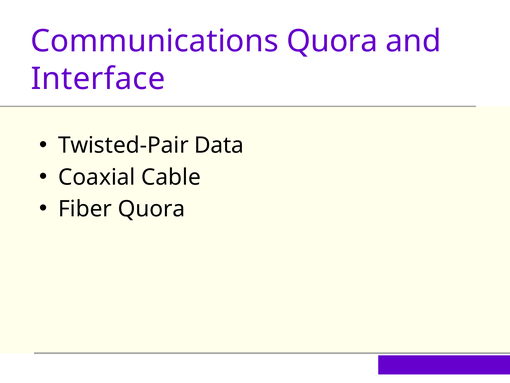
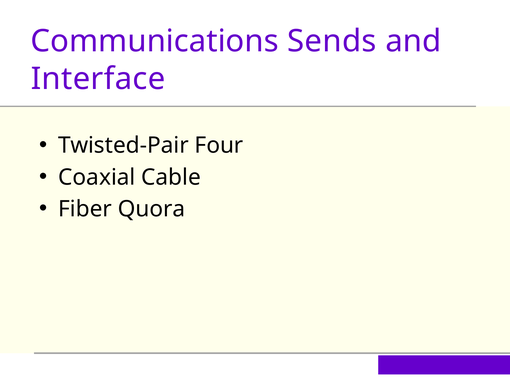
Communications Quora: Quora -> Sends
Data: Data -> Four
